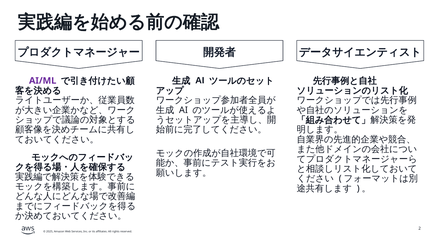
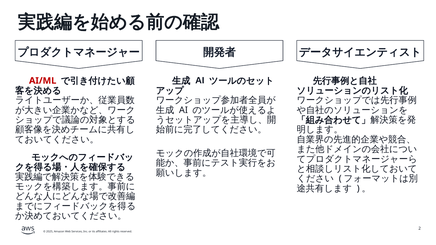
AI/ML colour: purple -> red
